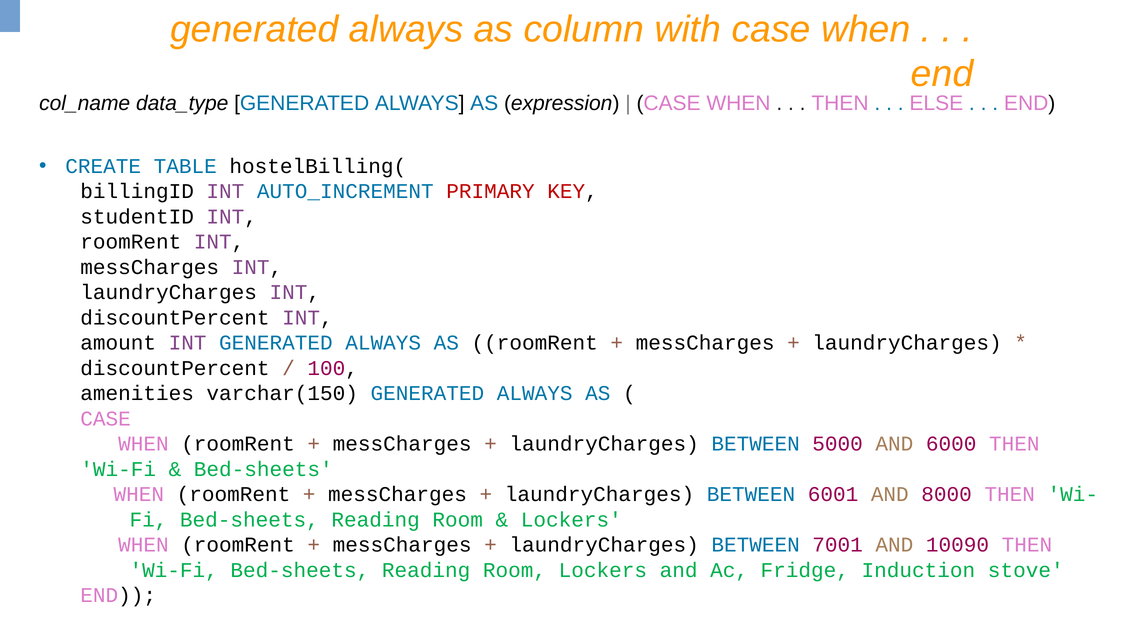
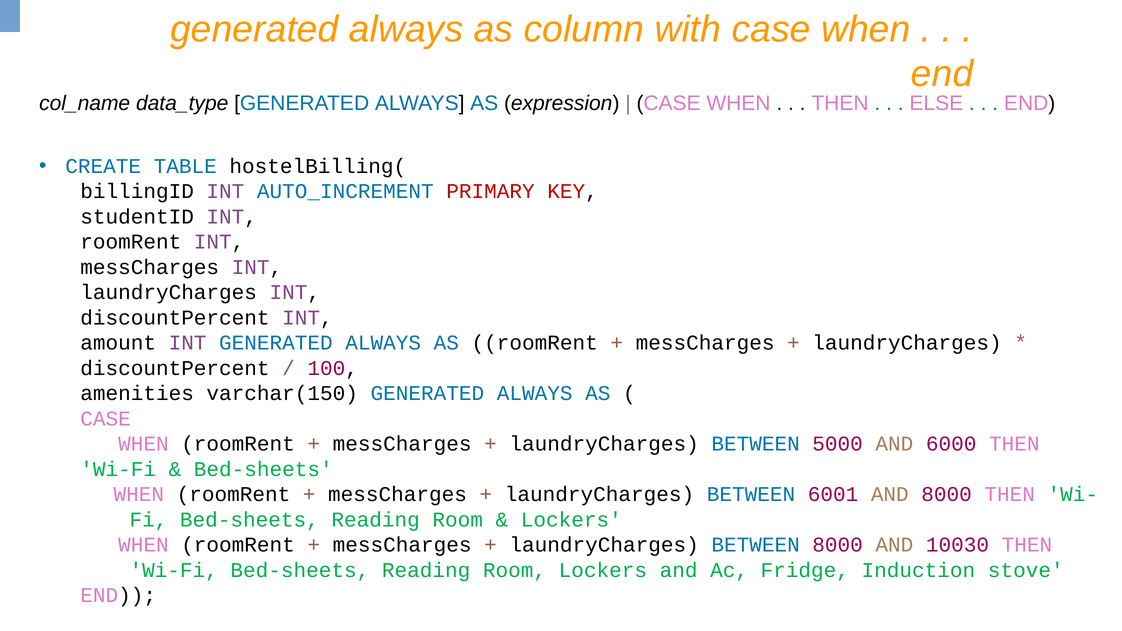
BETWEEN 7001: 7001 -> 8000
10090: 10090 -> 10030
